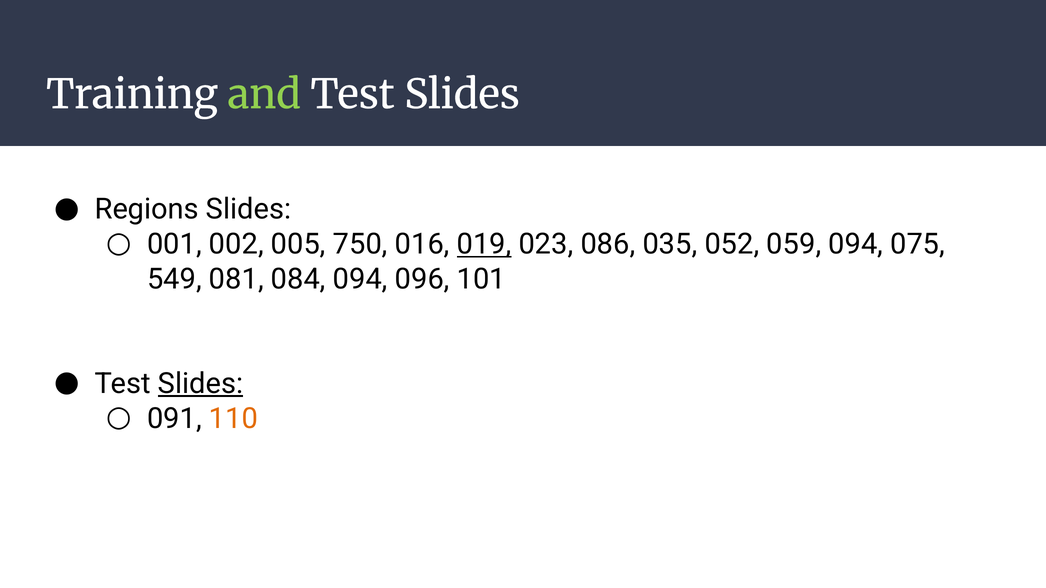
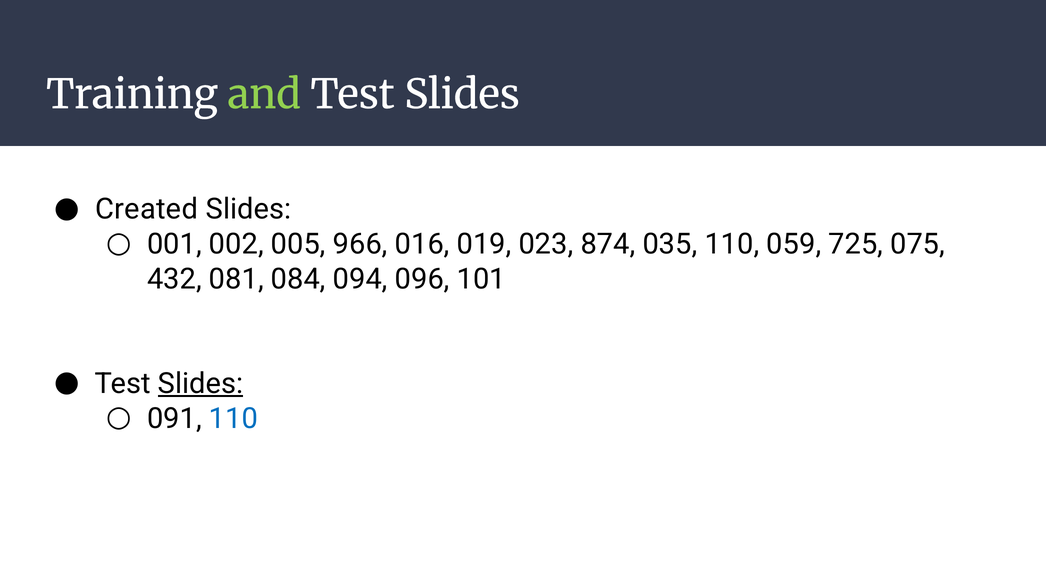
Regions: Regions -> Created
750: 750 -> 966
019 underline: present -> none
086: 086 -> 874
035 052: 052 -> 110
059 094: 094 -> 725
549: 549 -> 432
110 at (233, 419) colour: orange -> blue
